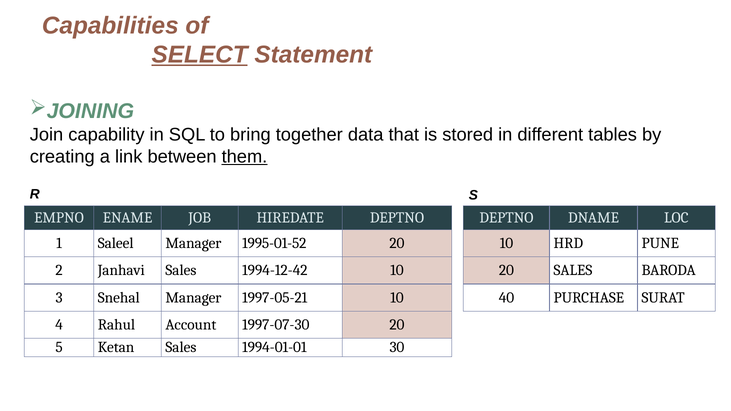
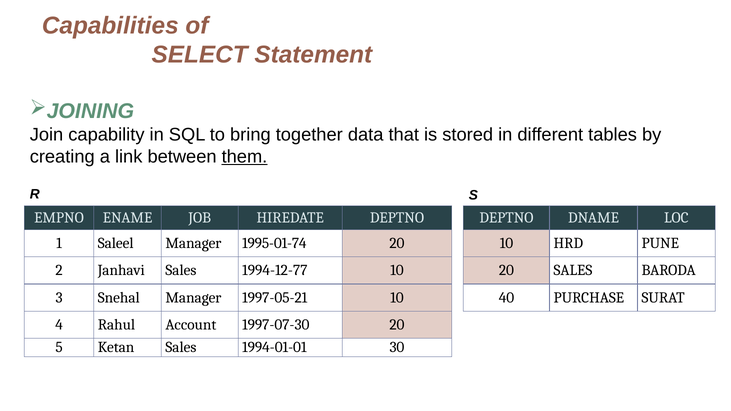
SELECT underline: present -> none
1995-01-52: 1995-01-52 -> 1995-01-74
1994-12-42: 1994-12-42 -> 1994-12-77
